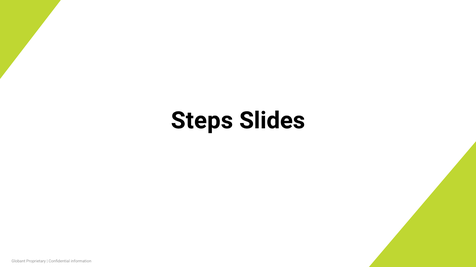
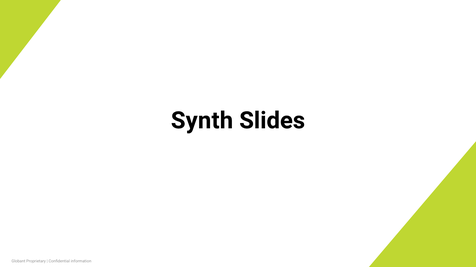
Steps: Steps -> Synth
